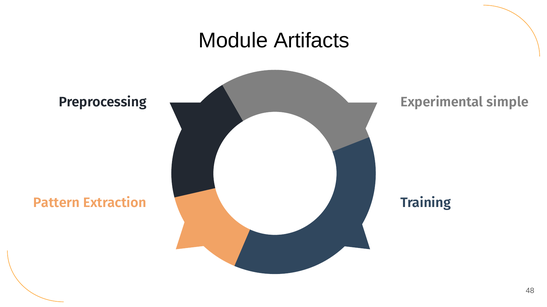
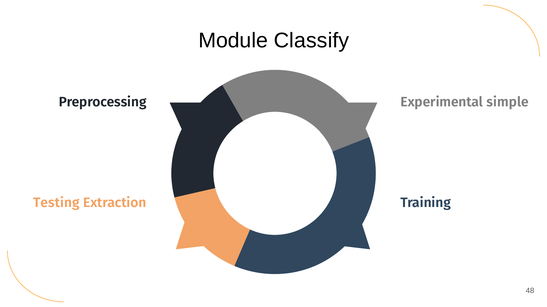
Artifacts: Artifacts -> Classify
Pattern: Pattern -> Testing
